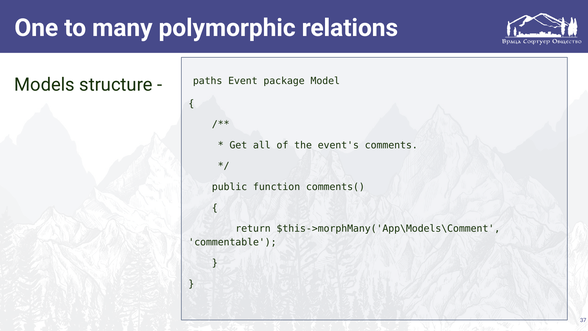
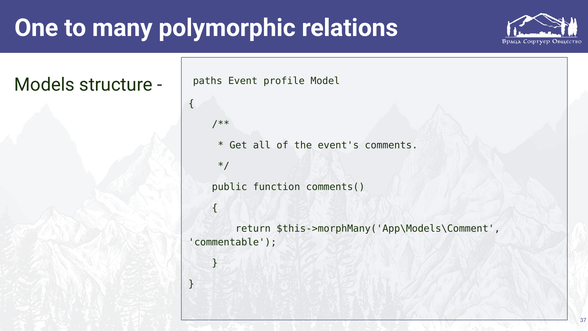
package: package -> profile
